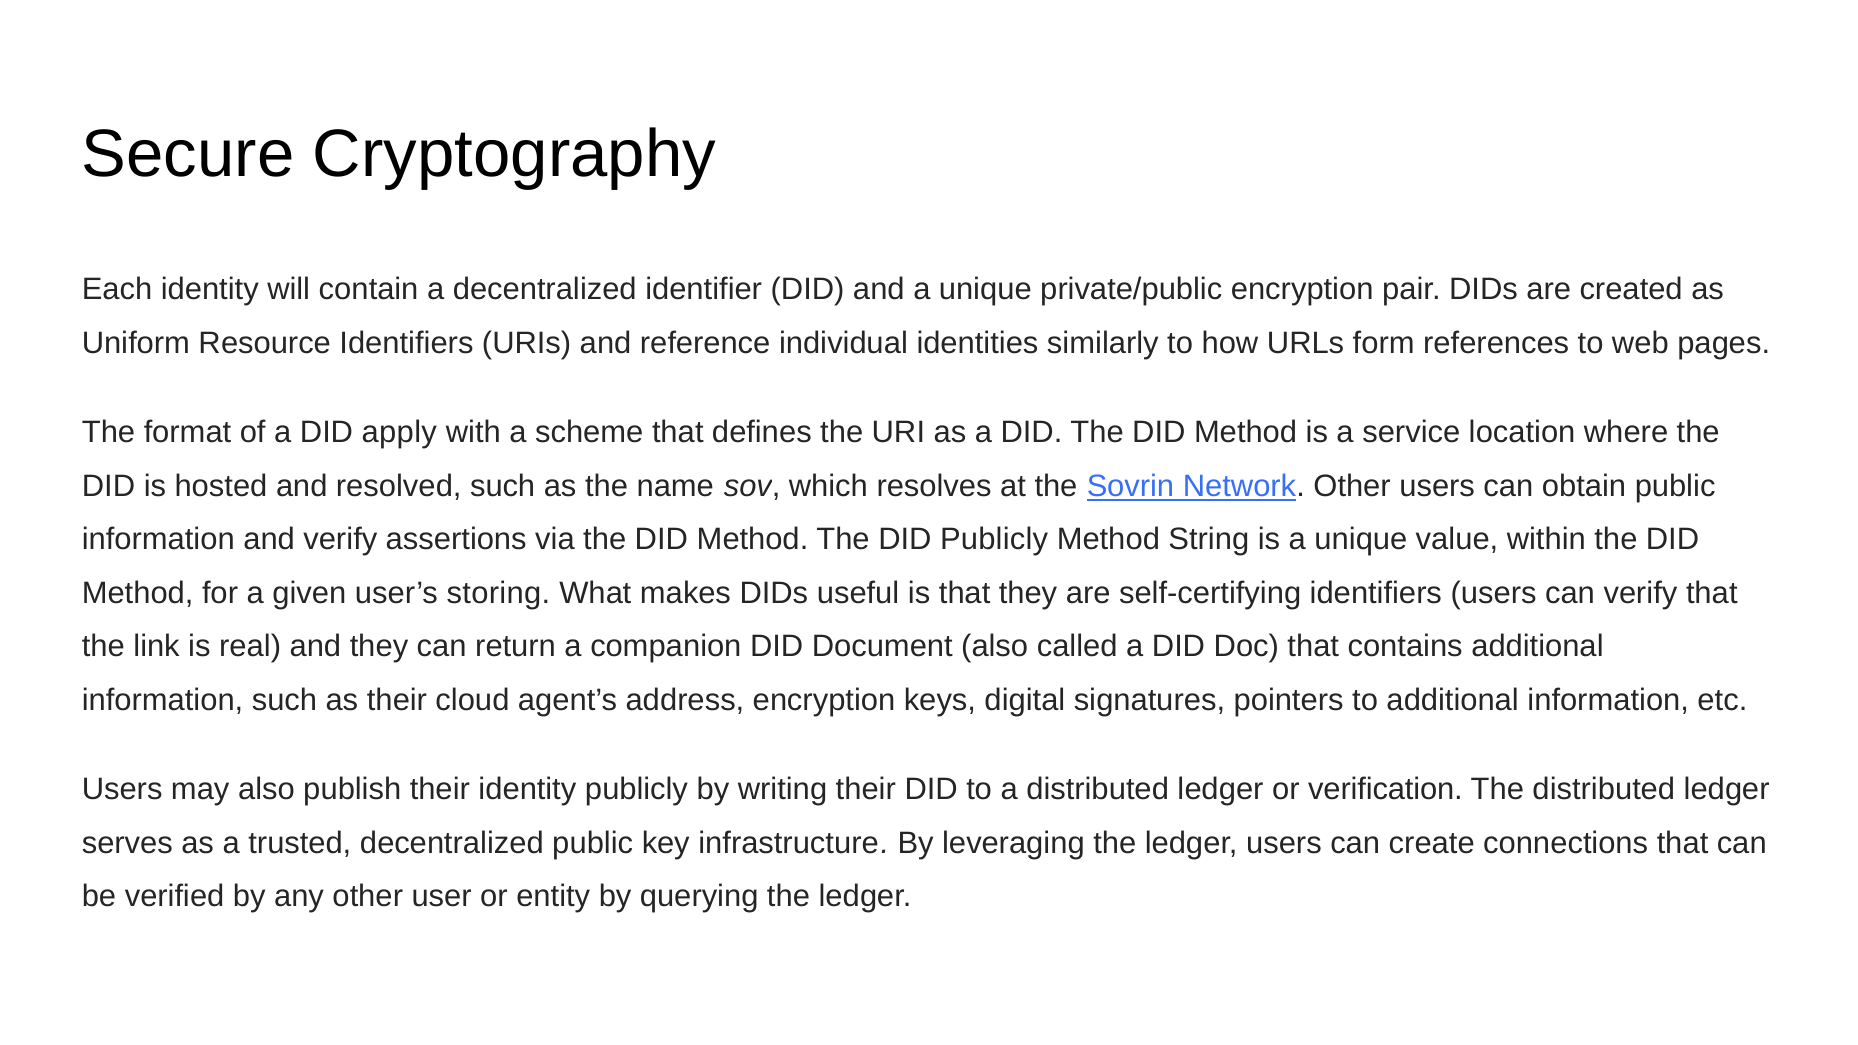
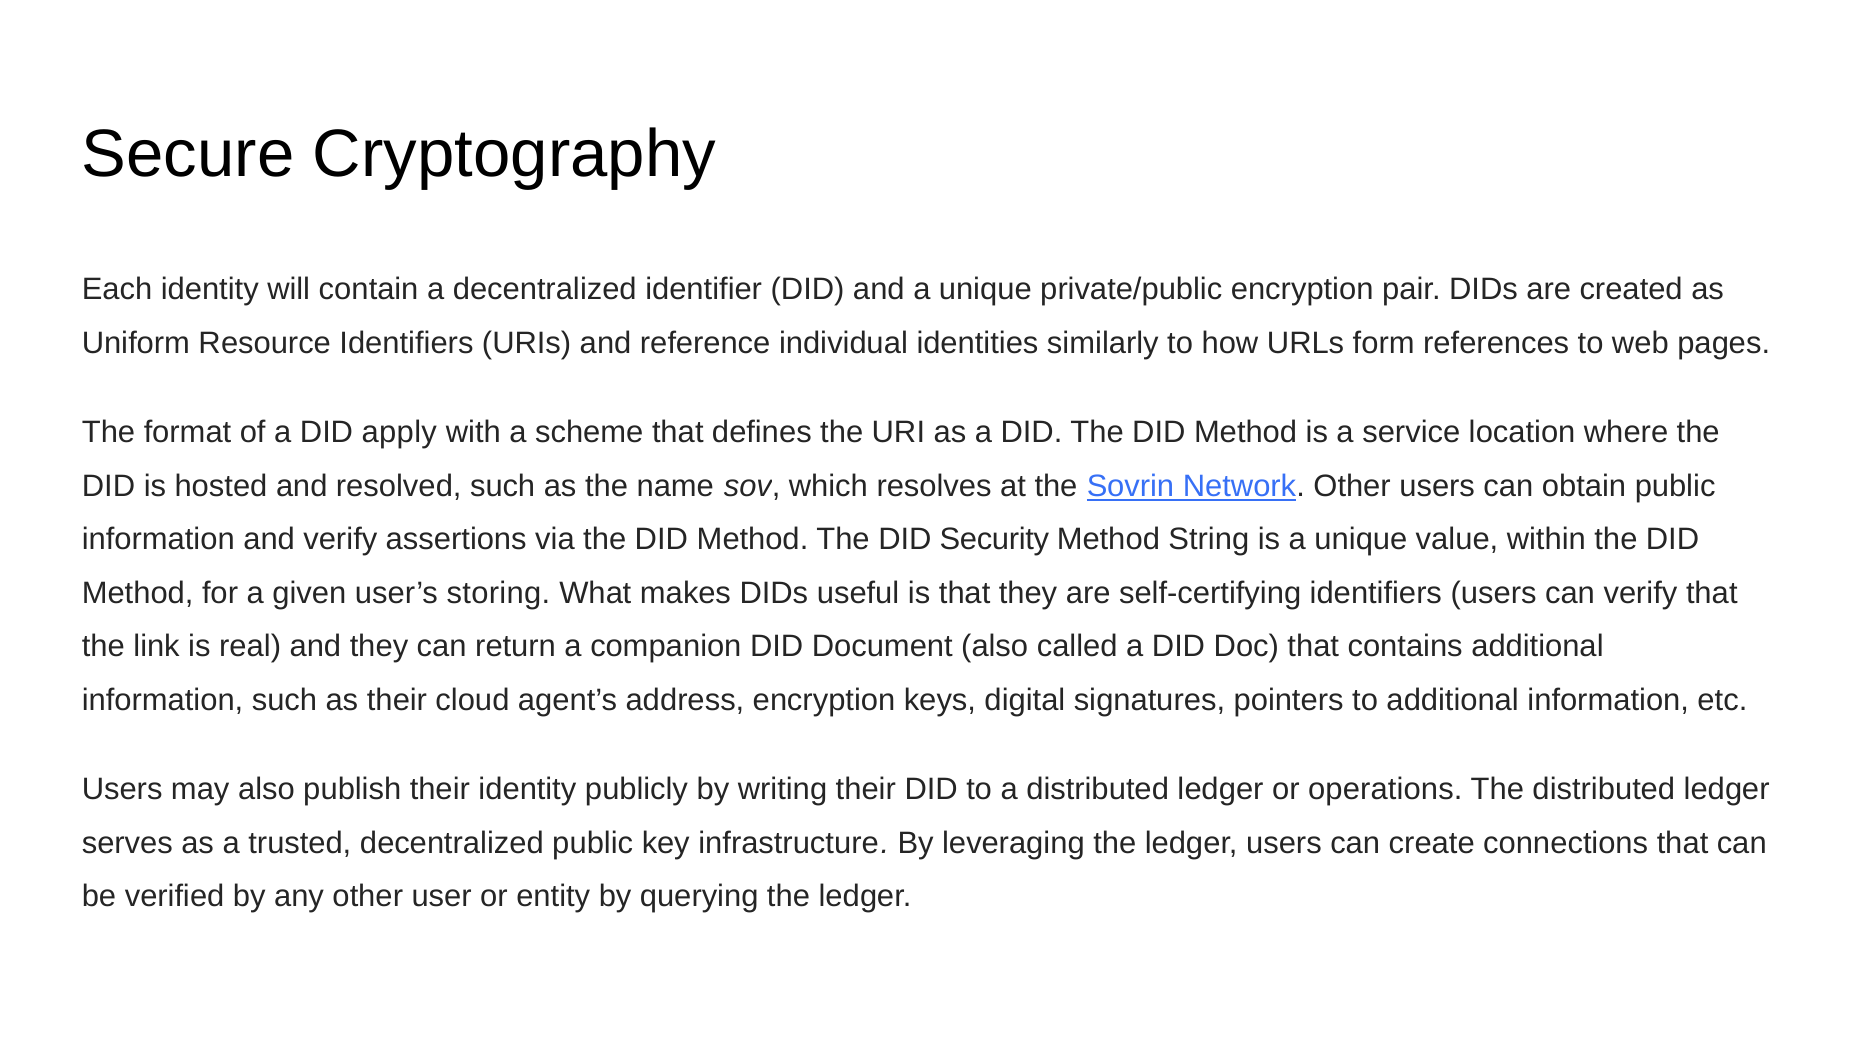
DID Publicly: Publicly -> Security
verification: verification -> operations
